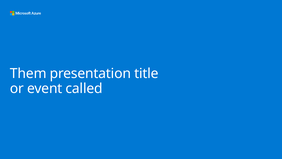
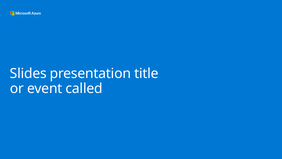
Them: Them -> Slides
